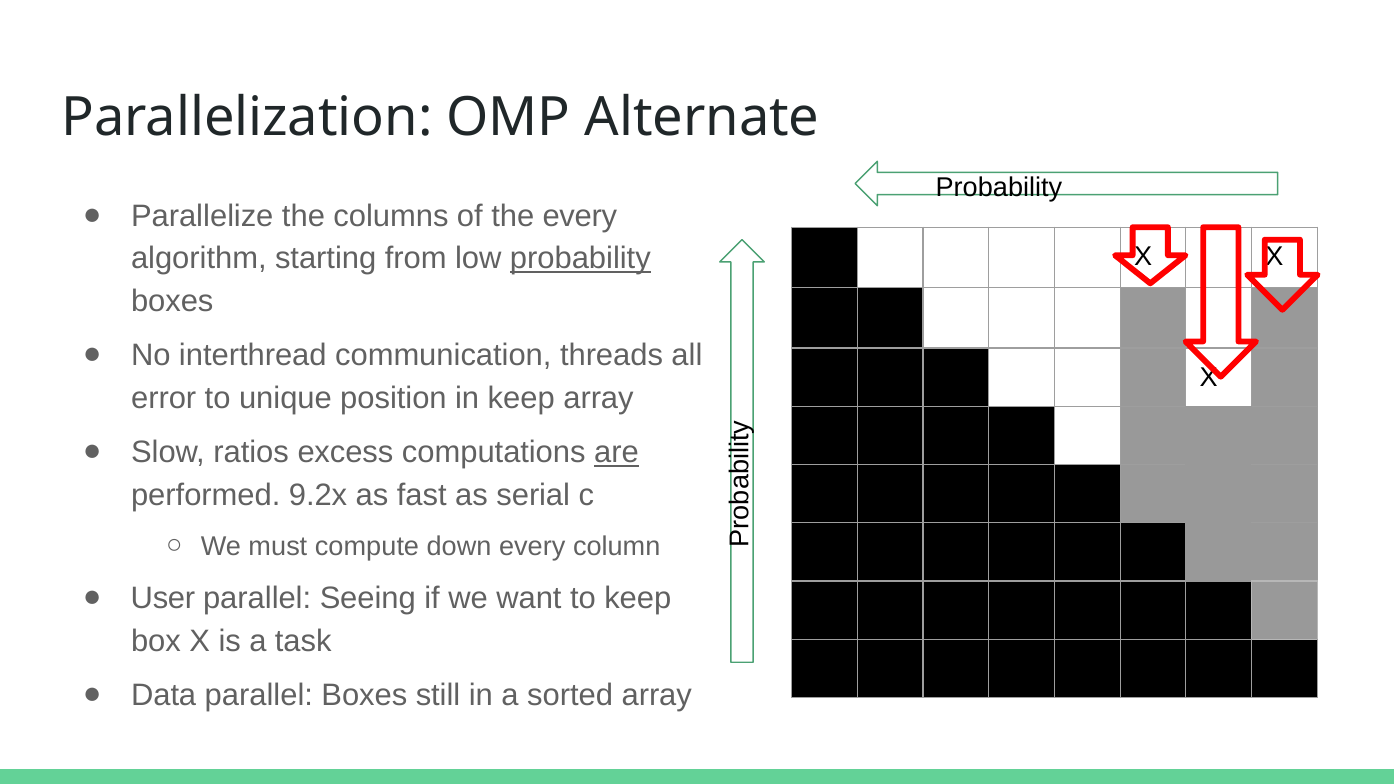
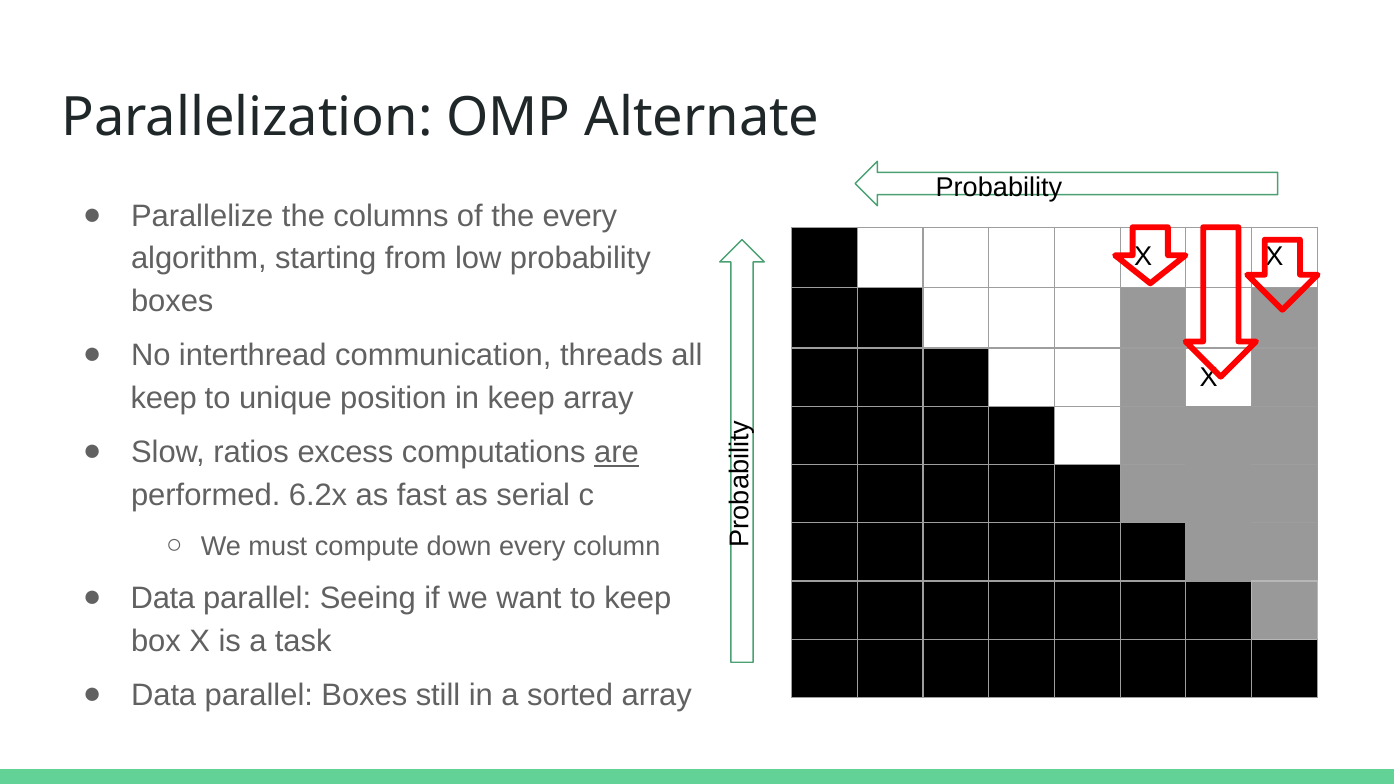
probability at (580, 259) underline: present -> none
error at (164, 398): error -> keep
9.2x: 9.2x -> 6.2x
User at (163, 599): User -> Data
